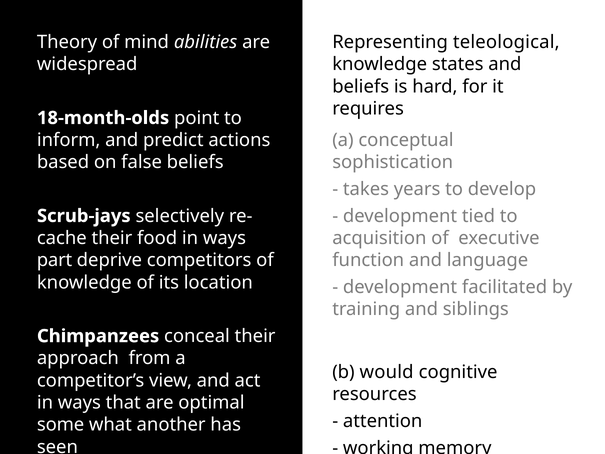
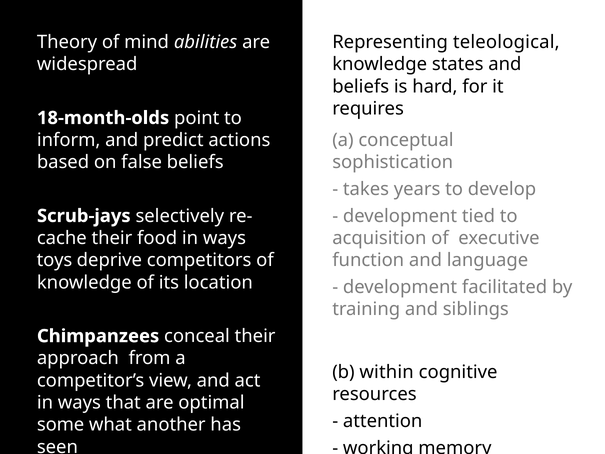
part: part -> toys
would: would -> within
